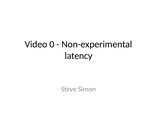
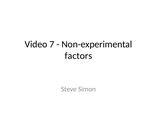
0: 0 -> 7
latency: latency -> factors
